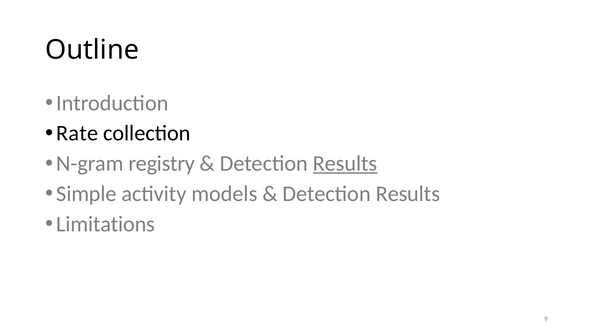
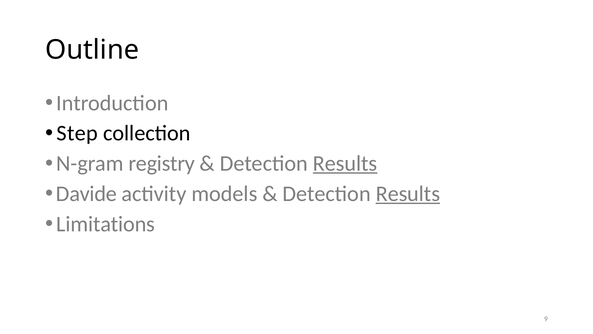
Rate: Rate -> Step
Simple: Simple -> Davide
Results at (408, 193) underline: none -> present
